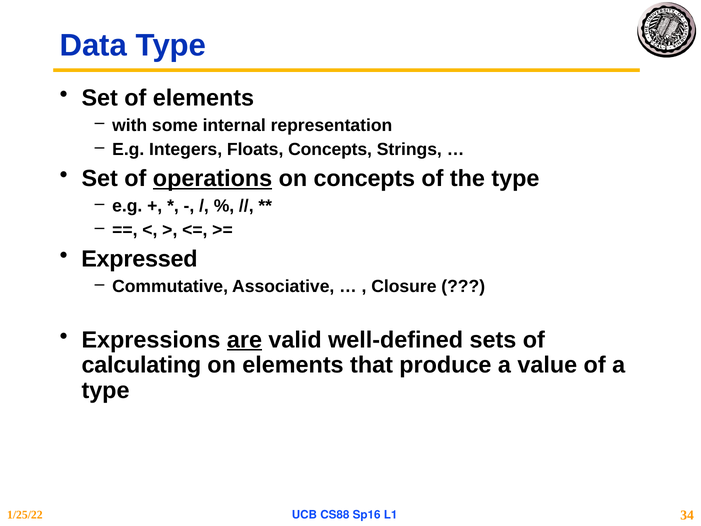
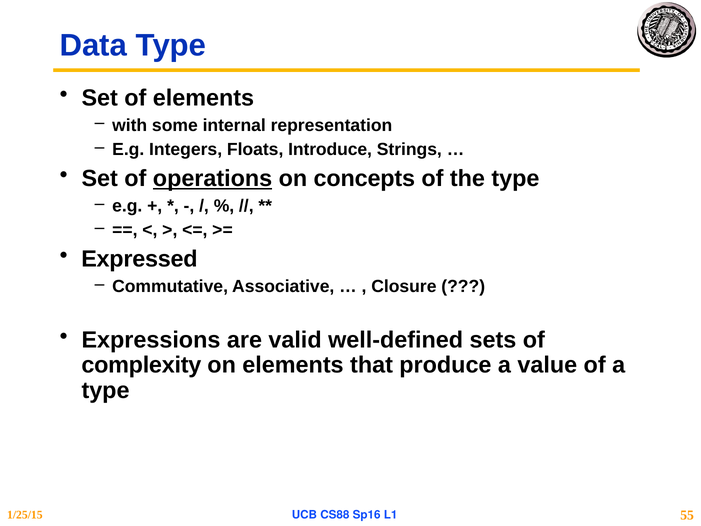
Floats Concepts: Concepts -> Introduce
are underline: present -> none
calculating: calculating -> complexity
1/25/22: 1/25/22 -> 1/25/15
34: 34 -> 55
